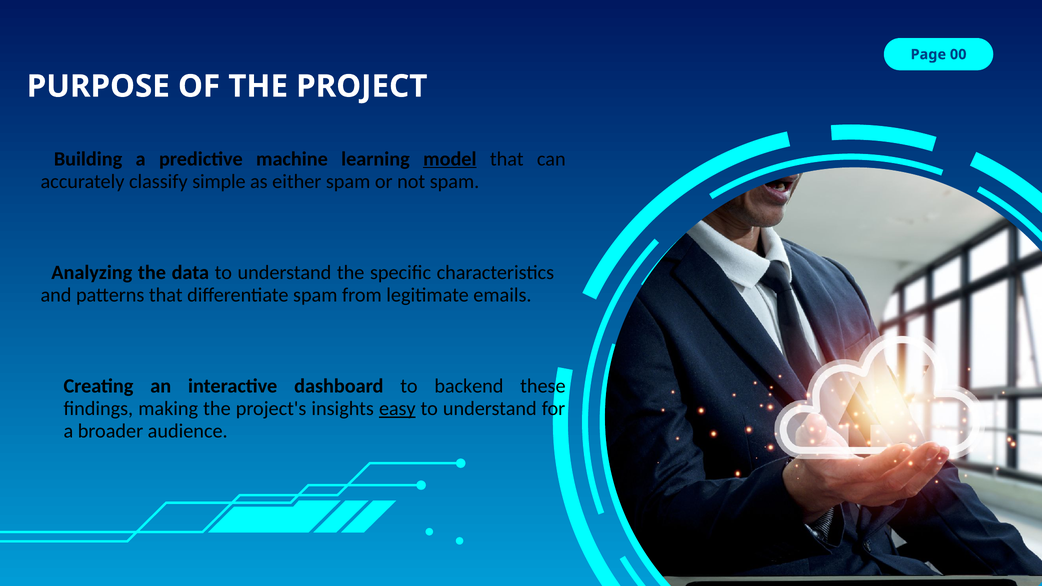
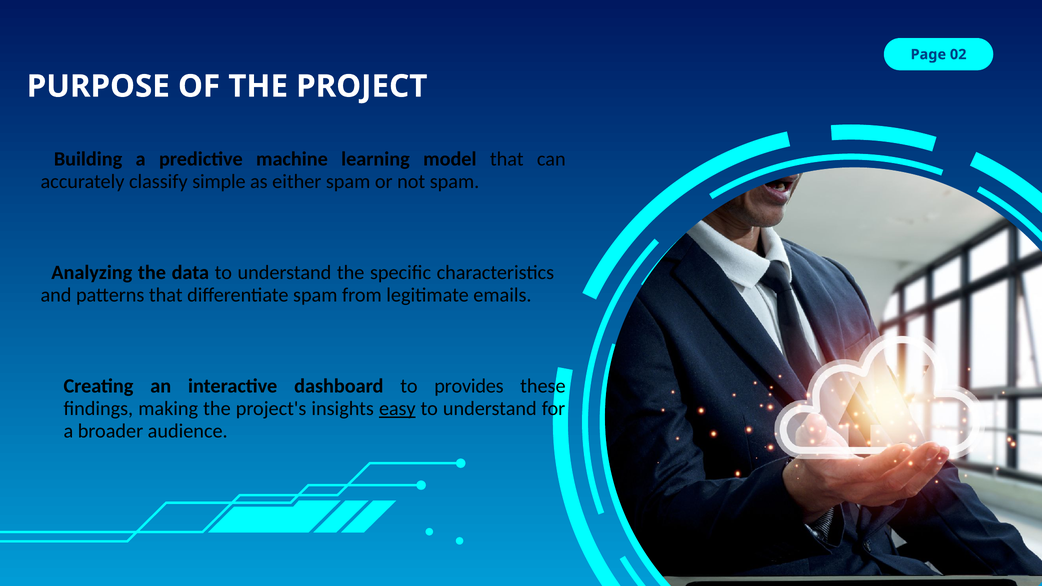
00: 00 -> 02
model underline: present -> none
backend: backend -> provides
